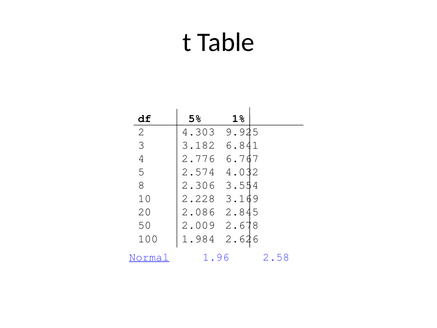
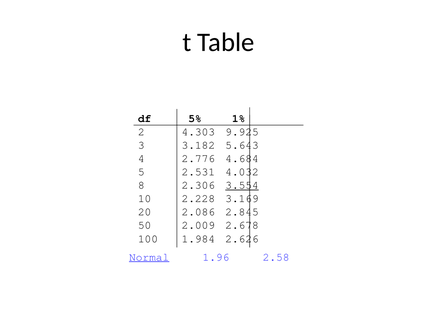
6.841: 6.841 -> 5.643
6.767: 6.767 -> 4.684
2.574: 2.574 -> 2.531
3.554 underline: none -> present
